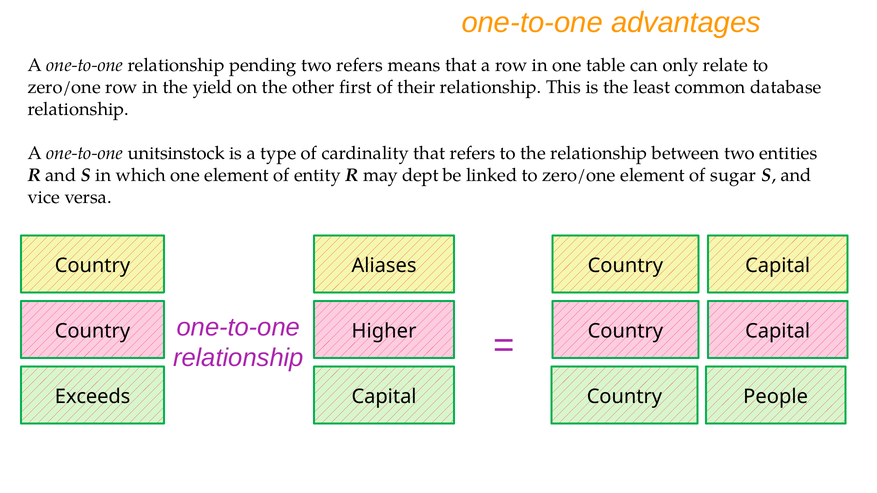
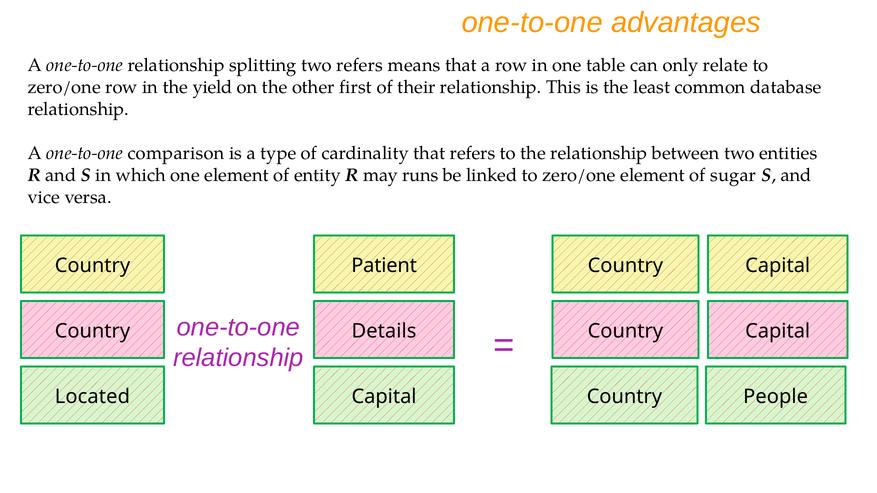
pending: pending -> splitting
unitsinstock: unitsinstock -> comparison
dept: dept -> runs
Aliases: Aliases -> Patient
Higher: Higher -> Details
Exceeds: Exceeds -> Located
